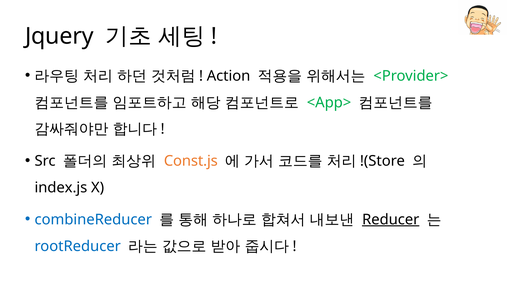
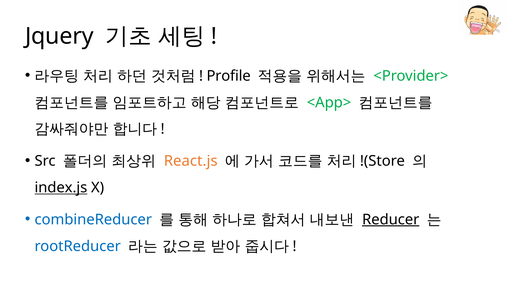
Action: Action -> Profile
Const.js: Const.js -> React.js
index.js underline: none -> present
